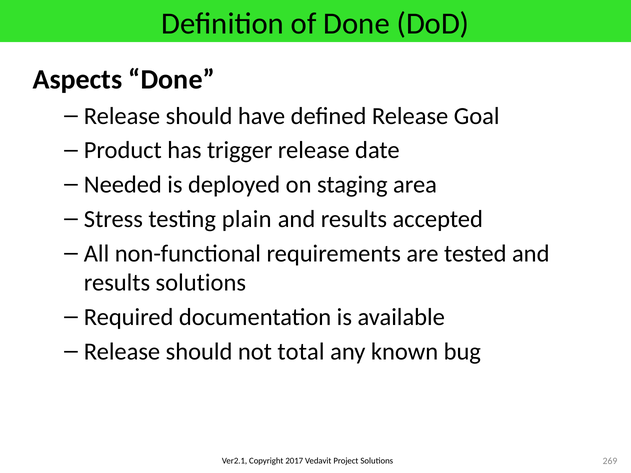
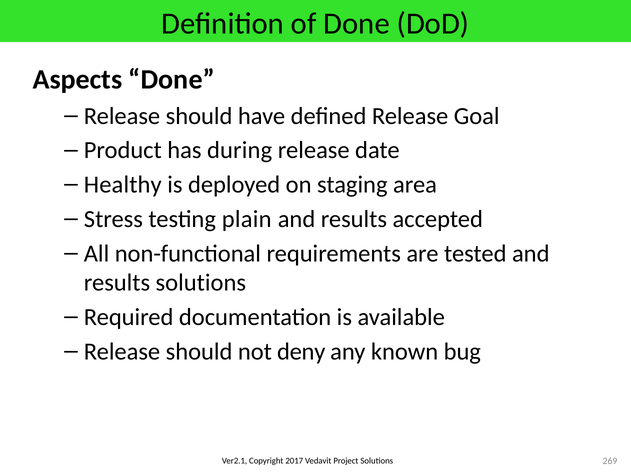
trigger: trigger -> during
Needed: Needed -> Healthy
total: total -> deny
